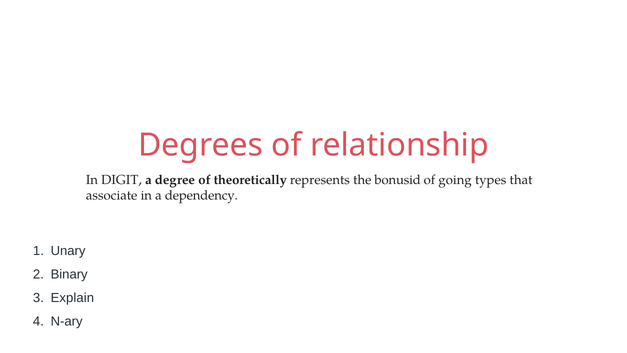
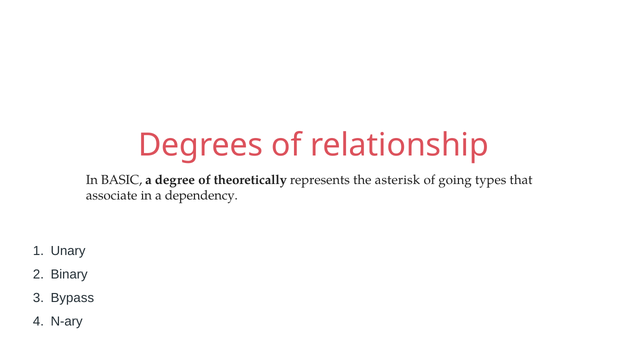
DIGIT: DIGIT -> BASIC
bonusid: bonusid -> asterisk
Explain: Explain -> Bypass
